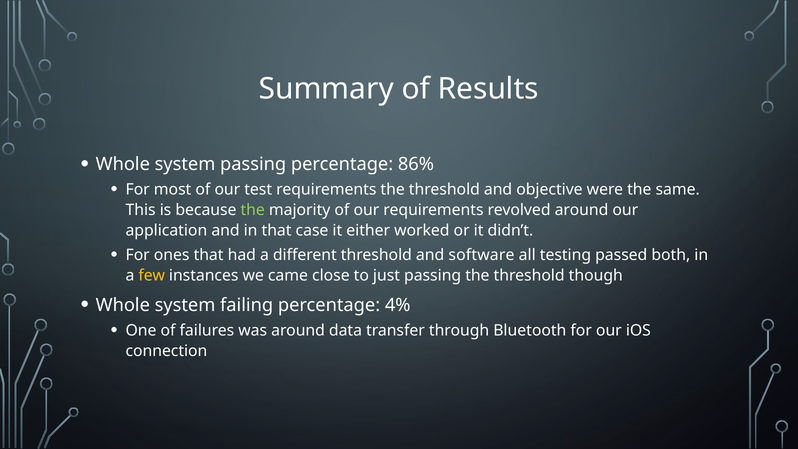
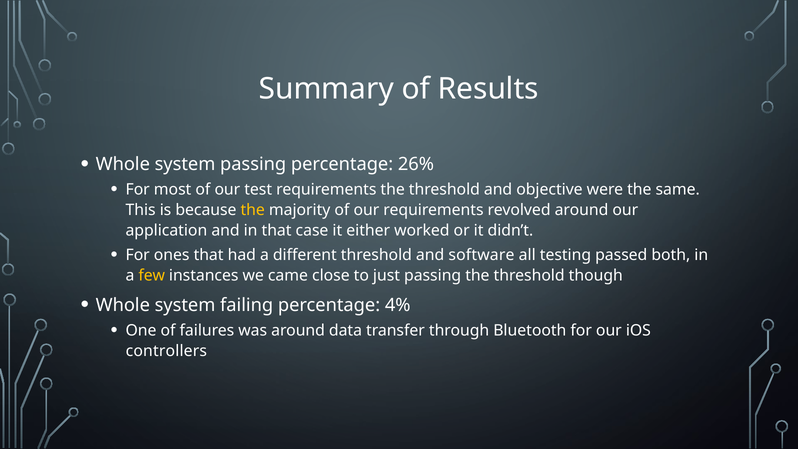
86%: 86% -> 26%
the at (253, 210) colour: light green -> yellow
connection: connection -> controllers
